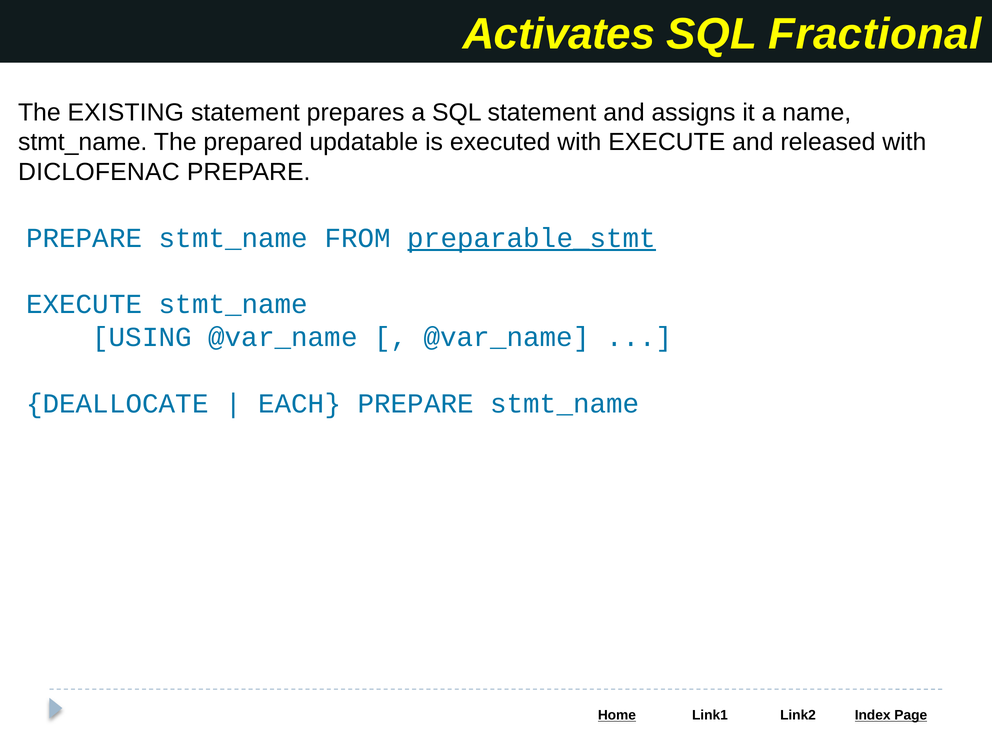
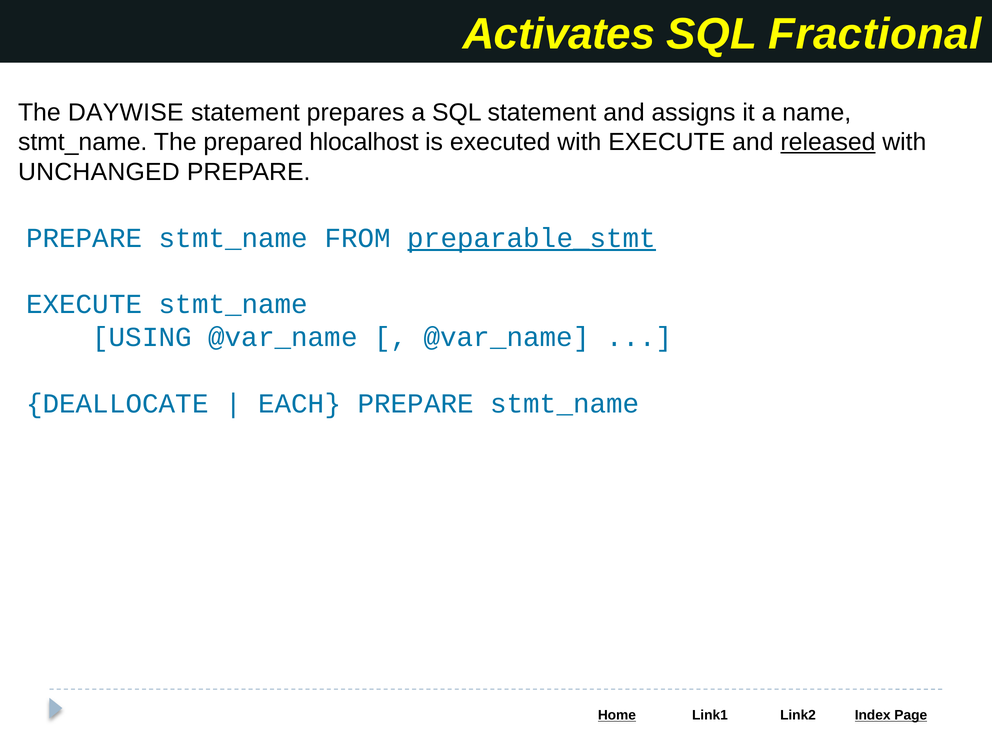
EXISTING: EXISTING -> DAYWISE
updatable: updatable -> hlocalhost
released underline: none -> present
DICLOFENAC: DICLOFENAC -> UNCHANGED
